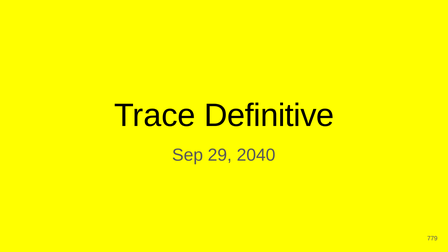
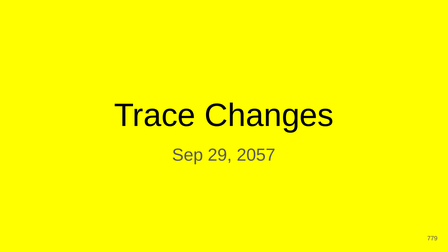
Definitive: Definitive -> Changes
2040: 2040 -> 2057
